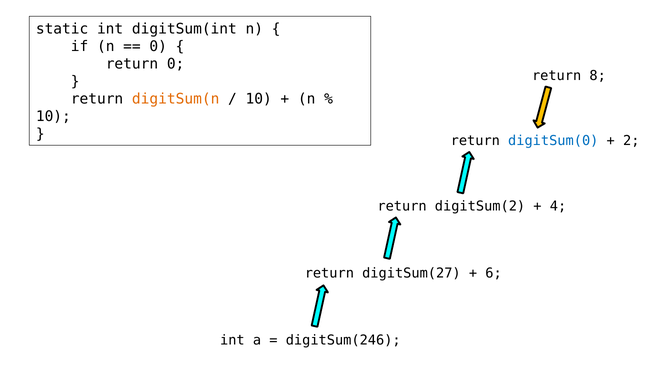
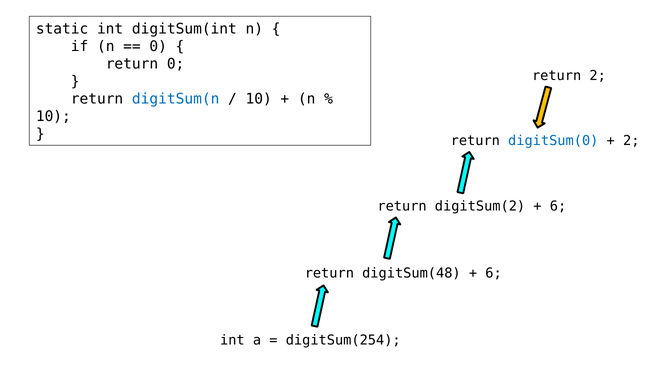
return 8: 8 -> 2
digitSum(n colour: orange -> blue
4 at (558, 206): 4 -> 6
digitSum(27: digitSum(27 -> digitSum(48
digitSum(246: digitSum(246 -> digitSum(254
